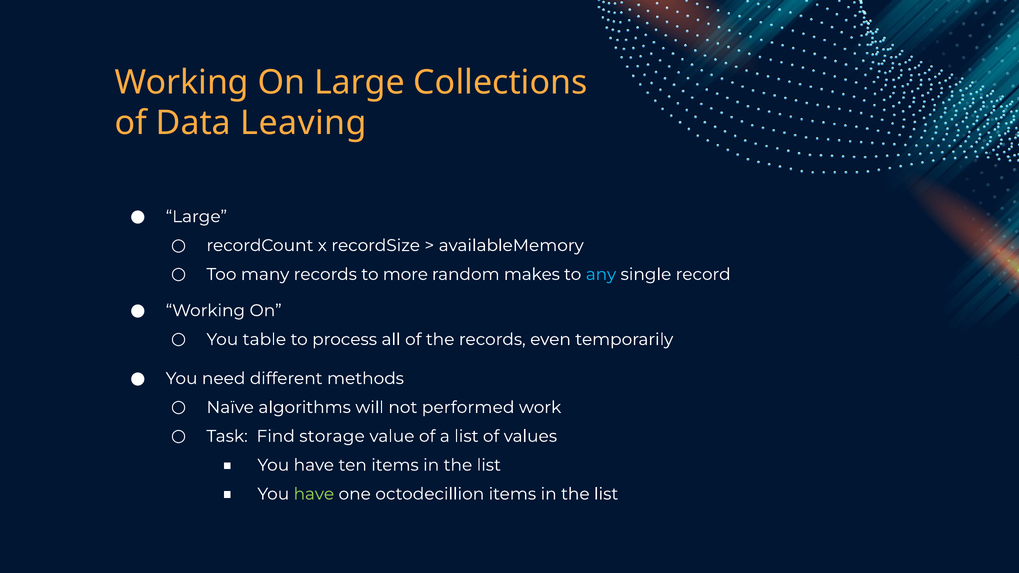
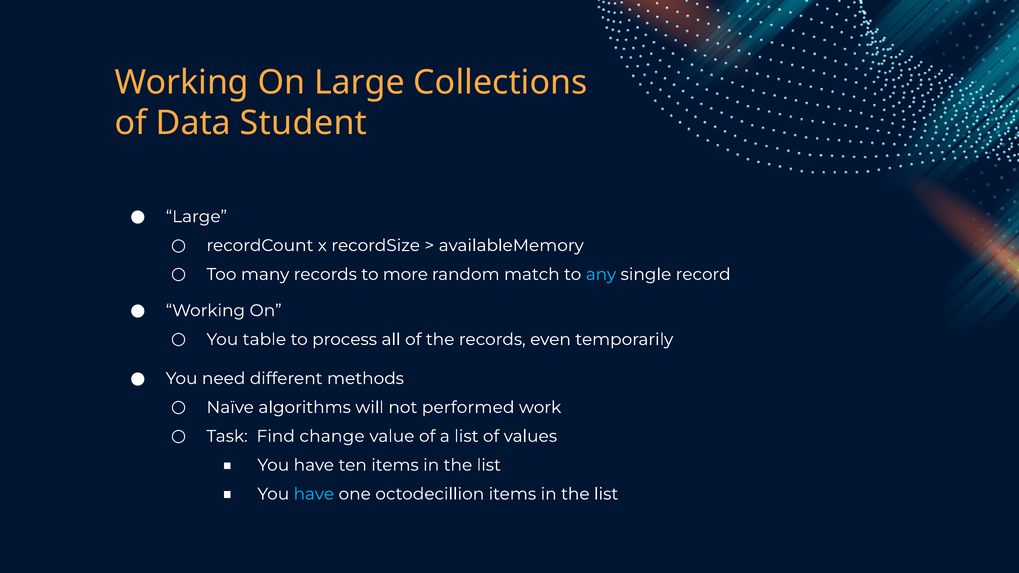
Leaving: Leaving -> Student
makes: makes -> match
storage: storage -> change
have at (314, 494) colour: light green -> light blue
